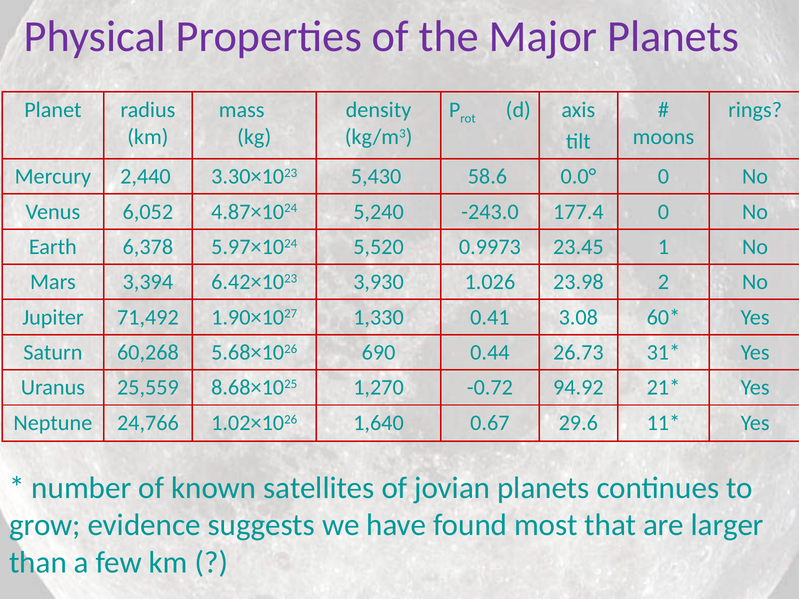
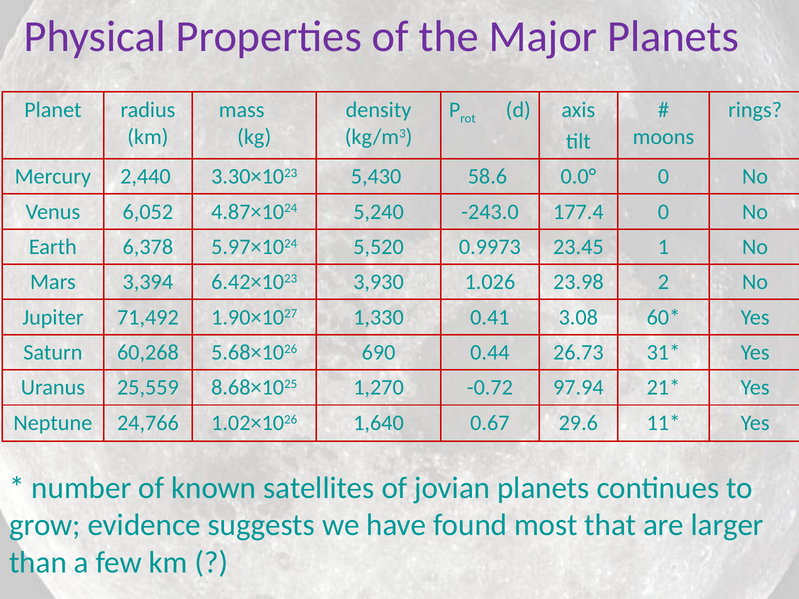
94.92: 94.92 -> 97.94
